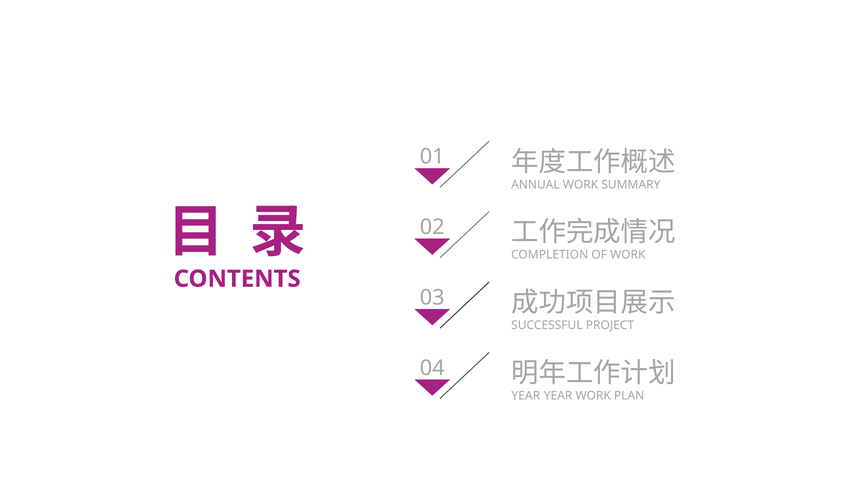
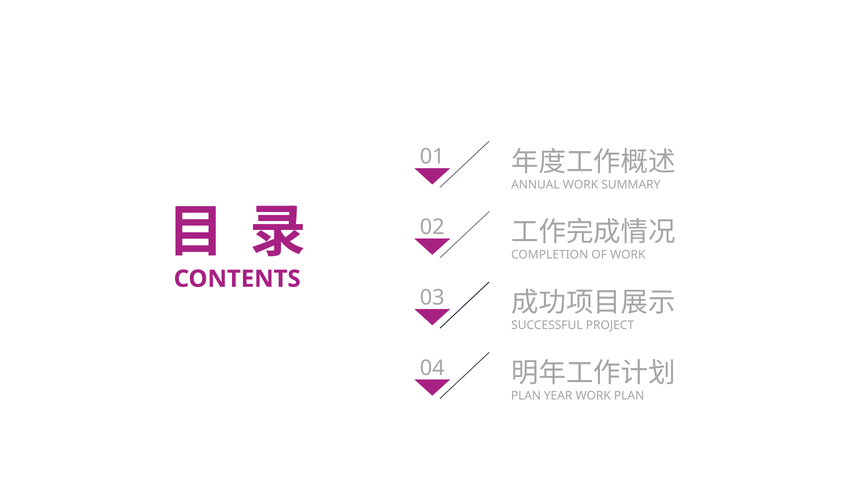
YEAR at (526, 396): YEAR -> PLAN
